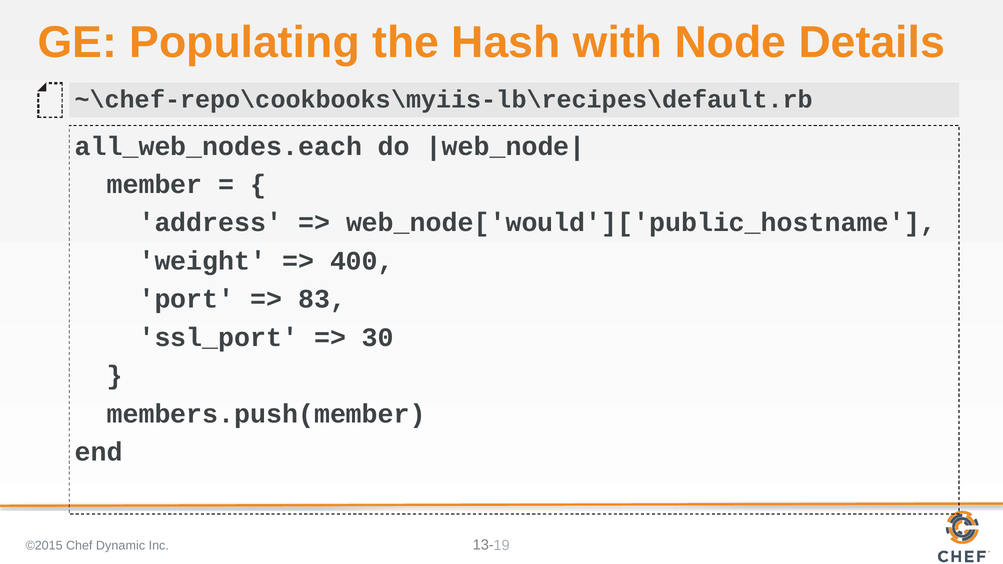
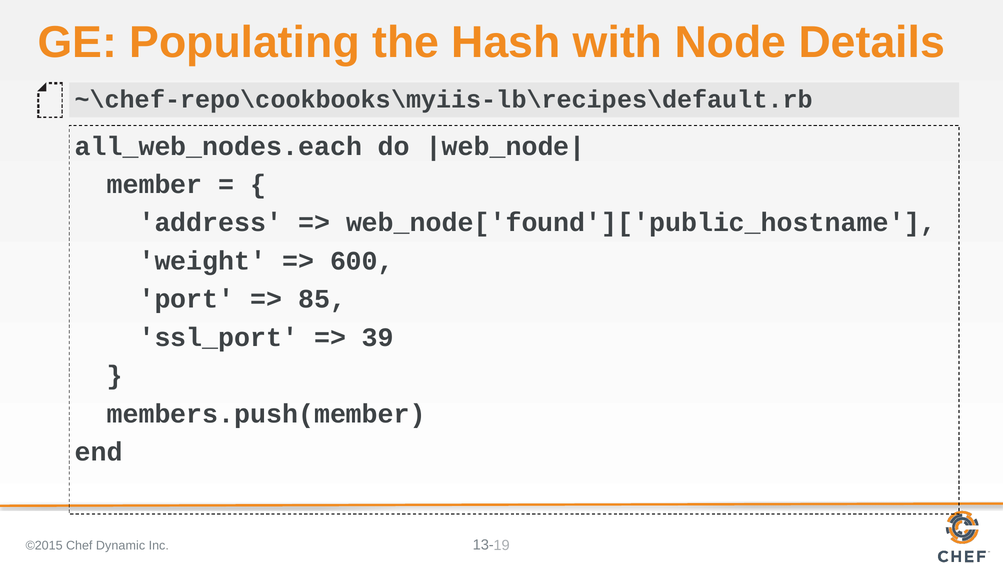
web_node['would']['public_hostname: web_node['would']['public_hostname -> web_node['found']['public_hostname
400: 400 -> 600
83: 83 -> 85
30: 30 -> 39
